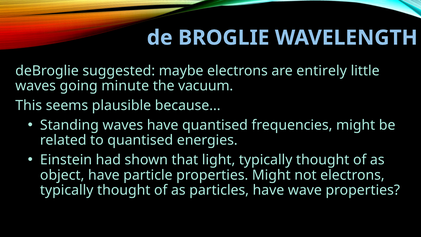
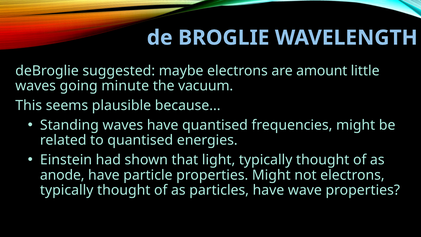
entirely: entirely -> amount
object: object -> anode
